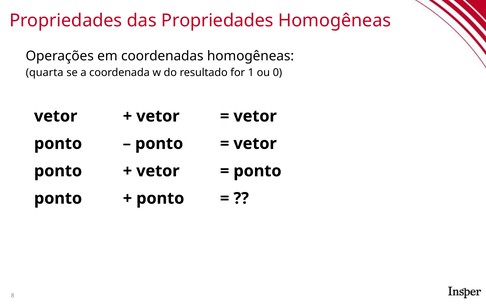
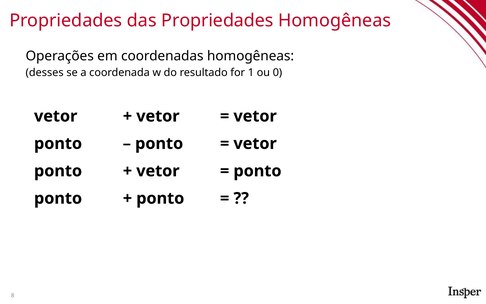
quarta: quarta -> desses
